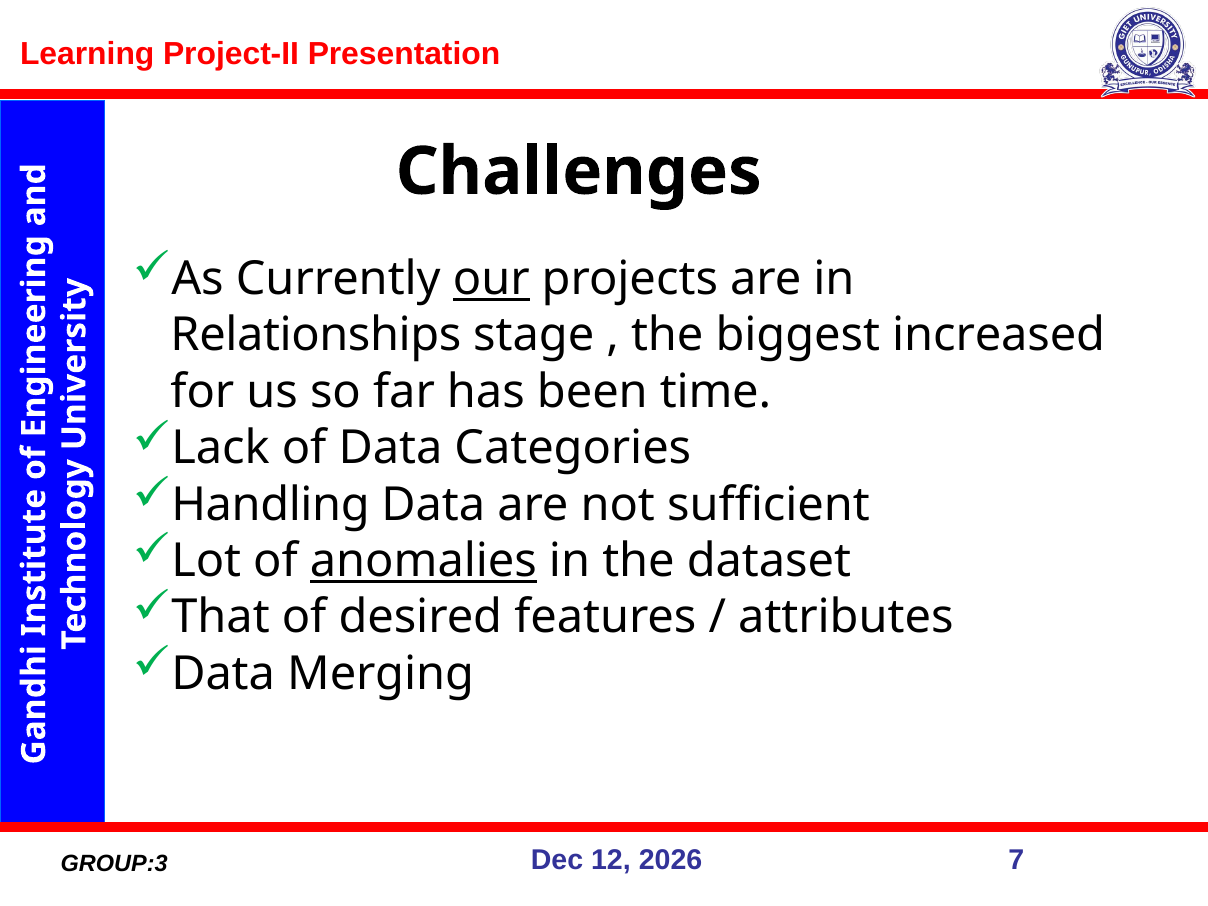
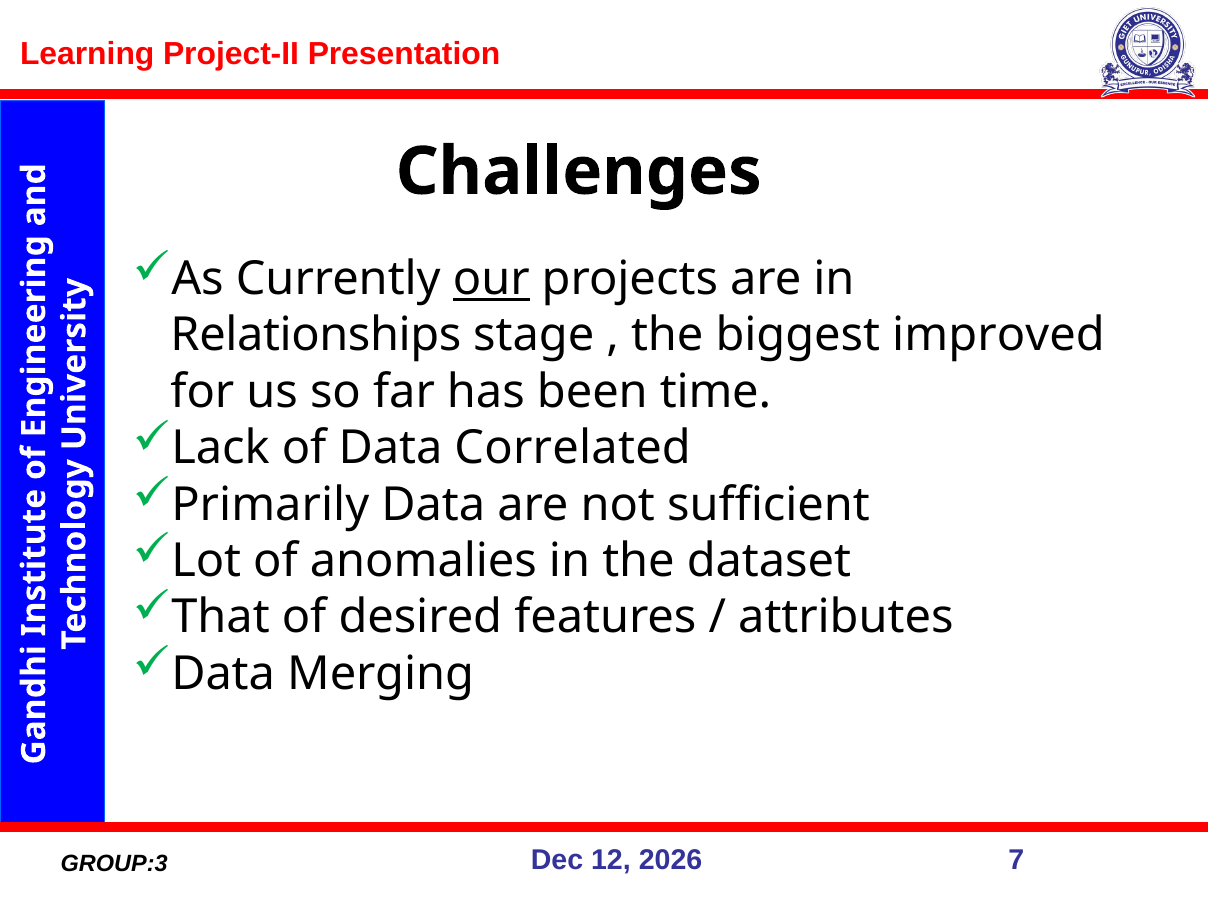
increased: increased -> improved
Categories: Categories -> Correlated
Handling: Handling -> Primarily
anomalies underline: present -> none
